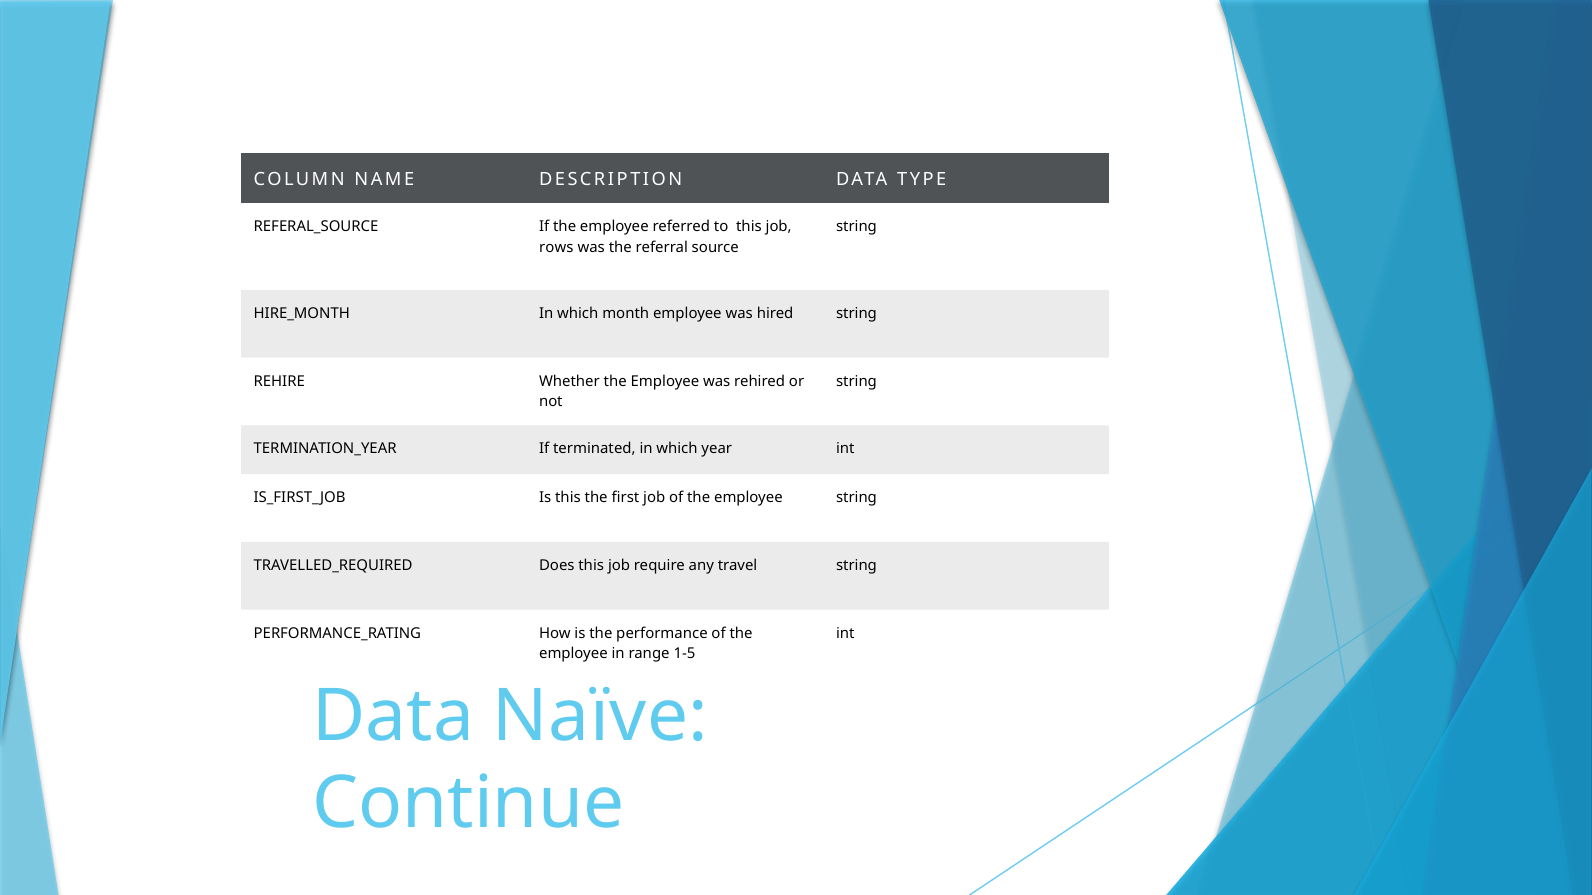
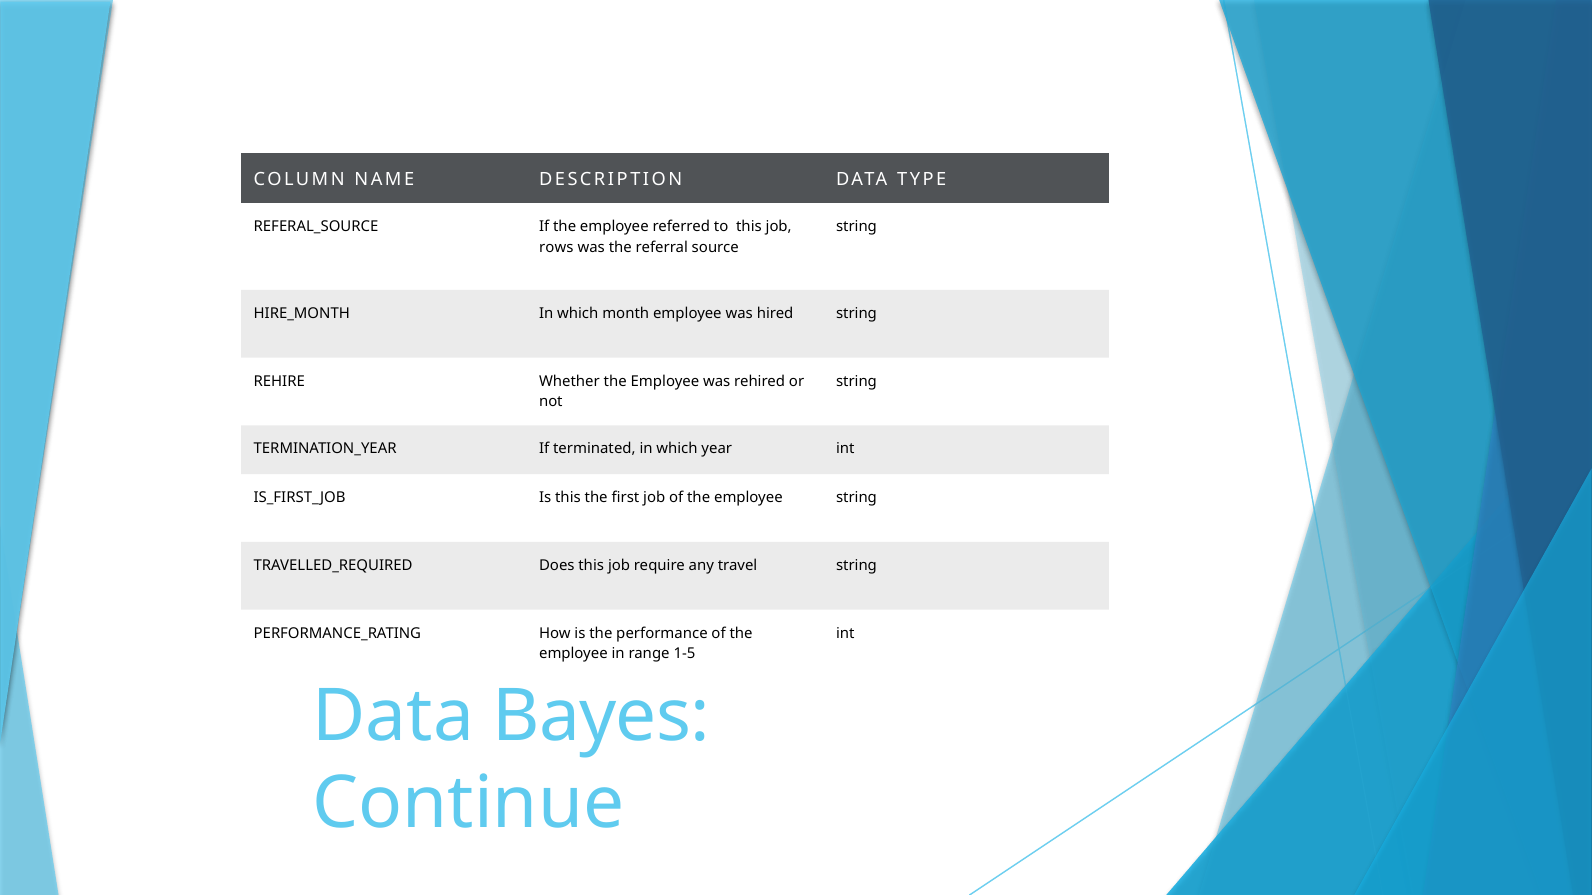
Naïve: Naïve -> Bayes
